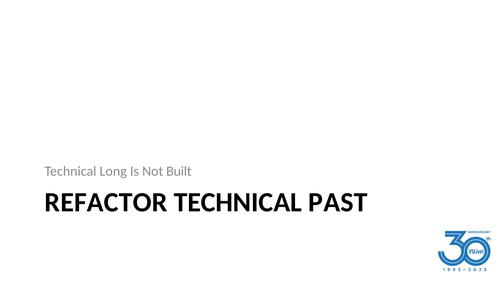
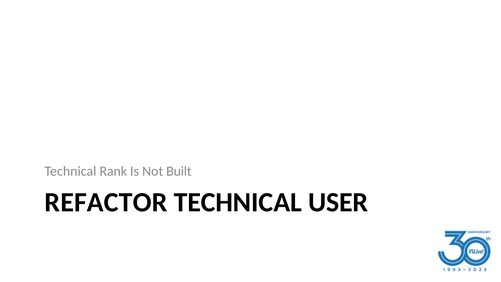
Long: Long -> Rank
PAST: PAST -> USER
